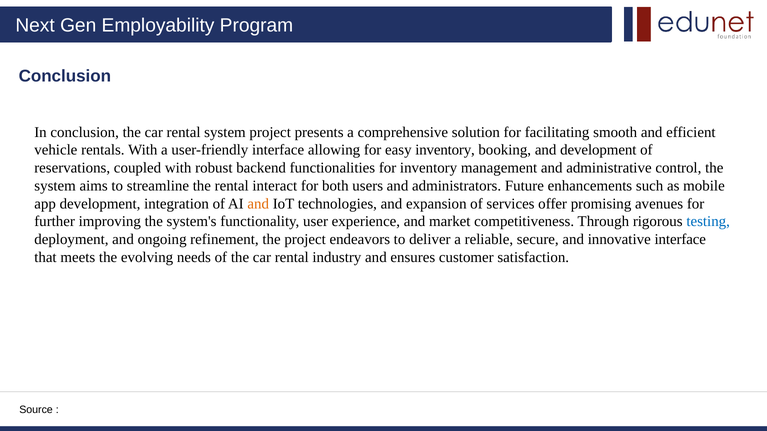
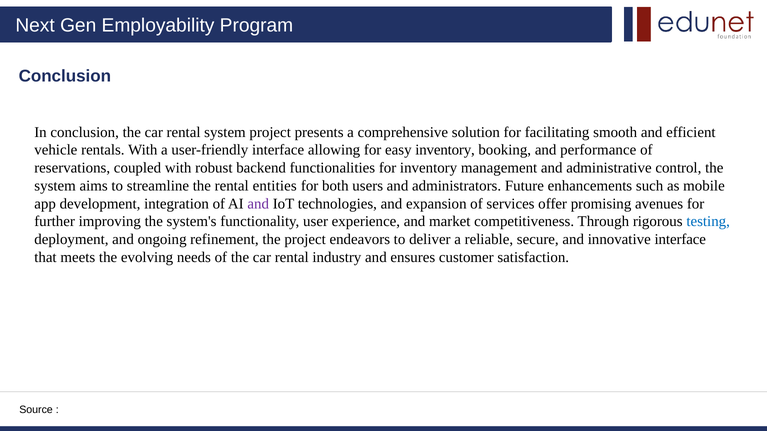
and development: development -> performance
interact: interact -> entities
and at (258, 204) colour: orange -> purple
